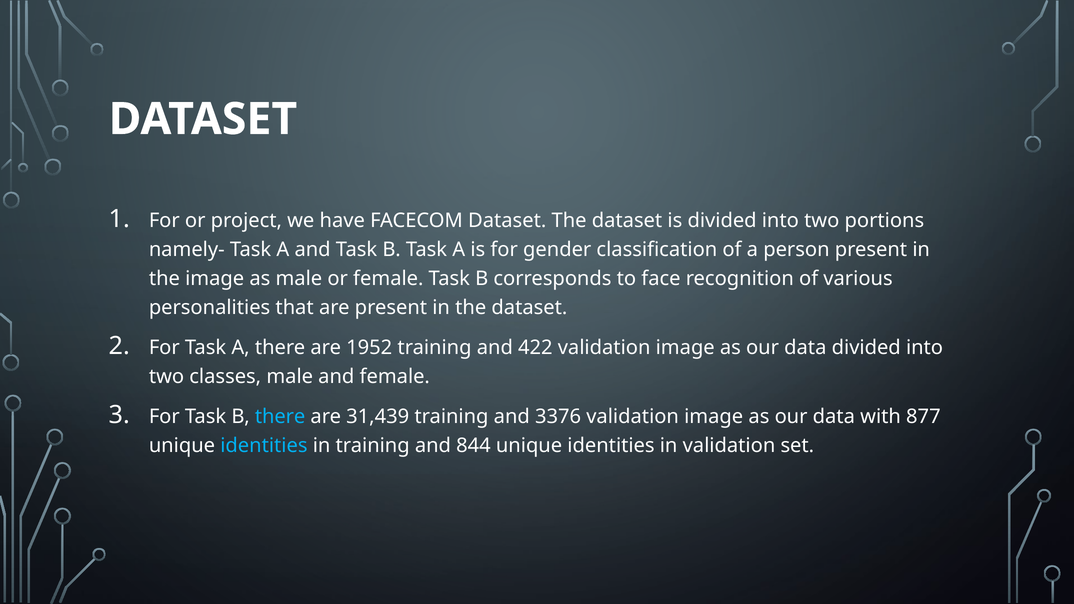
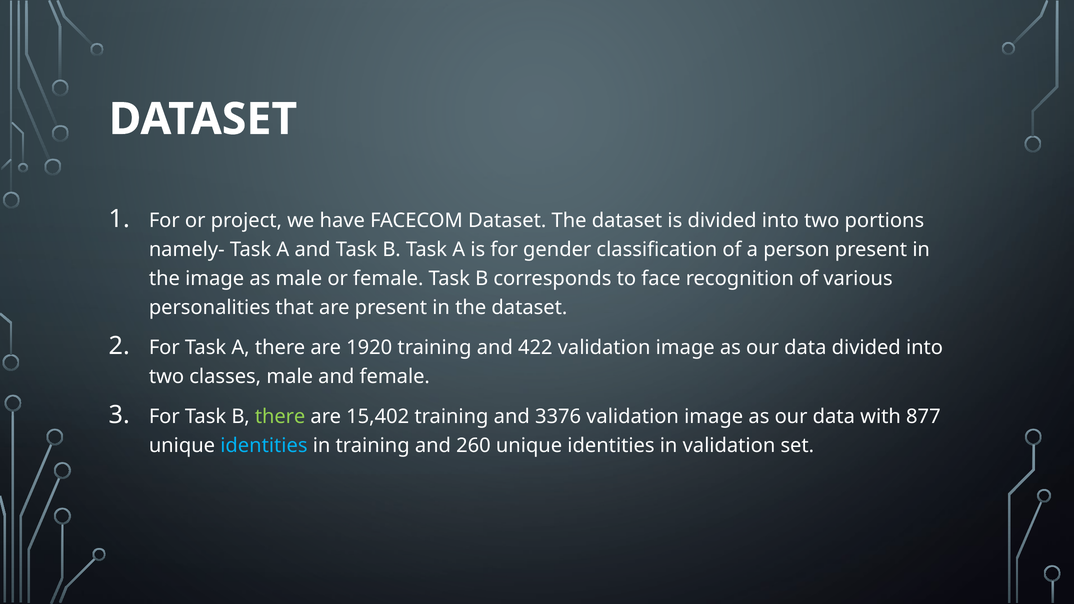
1952: 1952 -> 1920
there at (280, 417) colour: light blue -> light green
31,439: 31,439 -> 15,402
844: 844 -> 260
